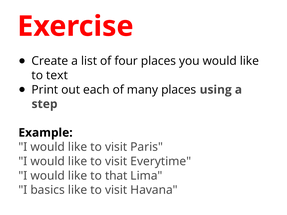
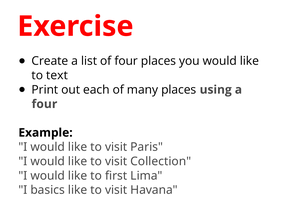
step at (45, 104): step -> four
Everytime: Everytime -> Collection
that: that -> first
